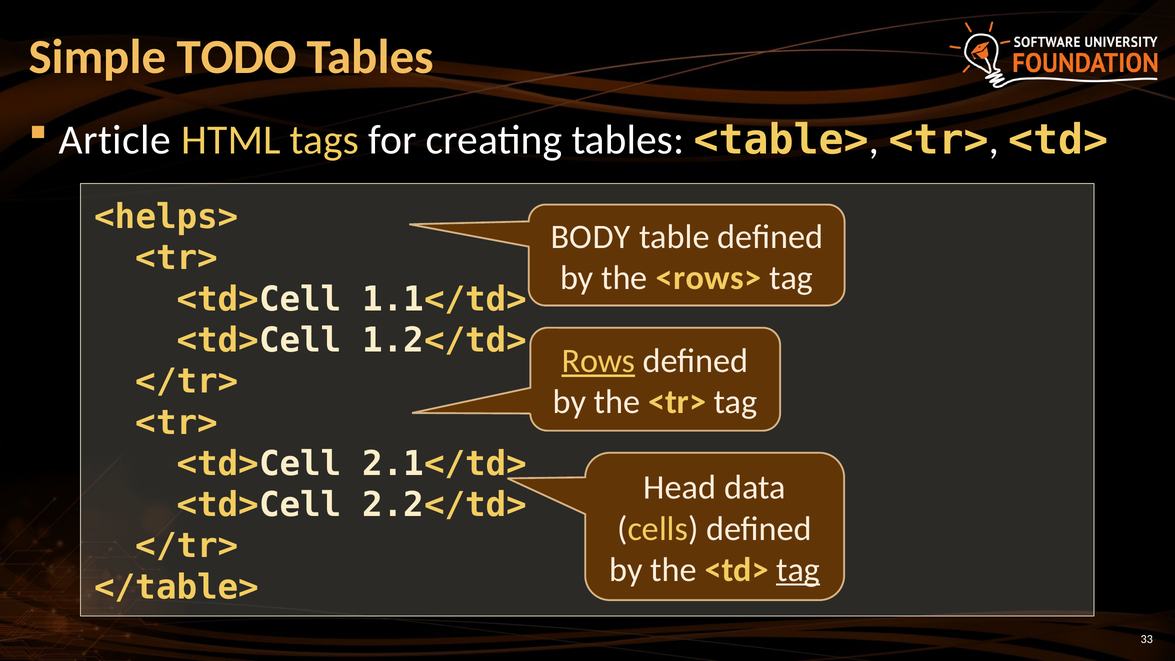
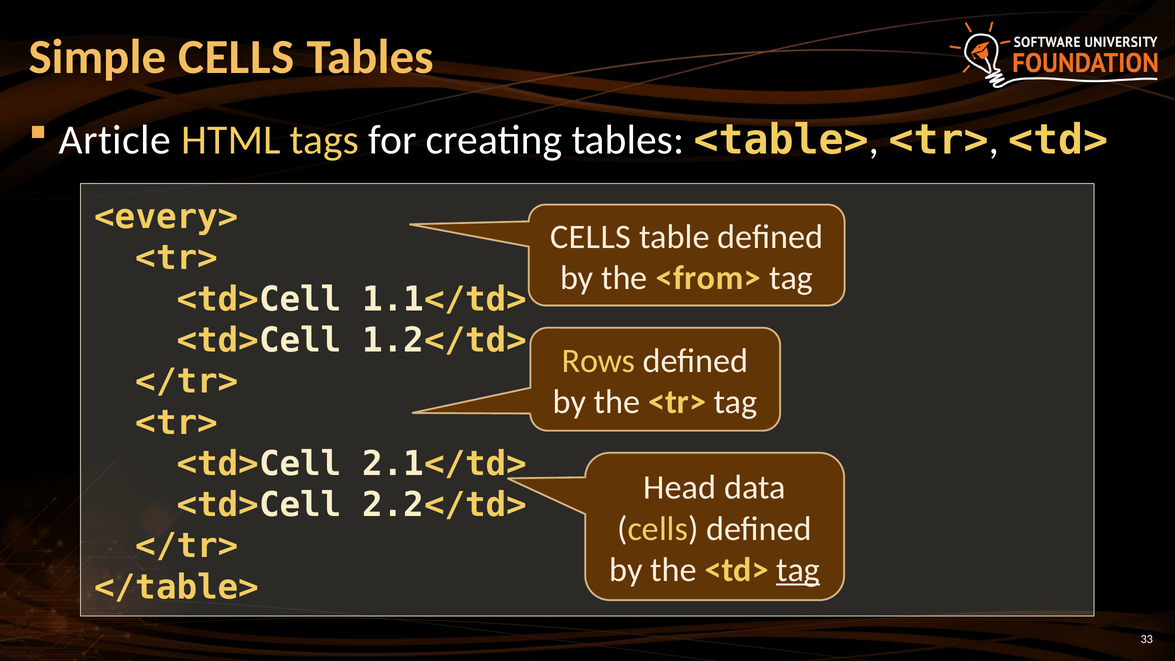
Simple TODO: TODO -> CELLS
<helps>: <helps> -> <every>
BODY at (591, 237): BODY -> CELLS
<rows>: <rows> -> <from>
Rows underline: present -> none
